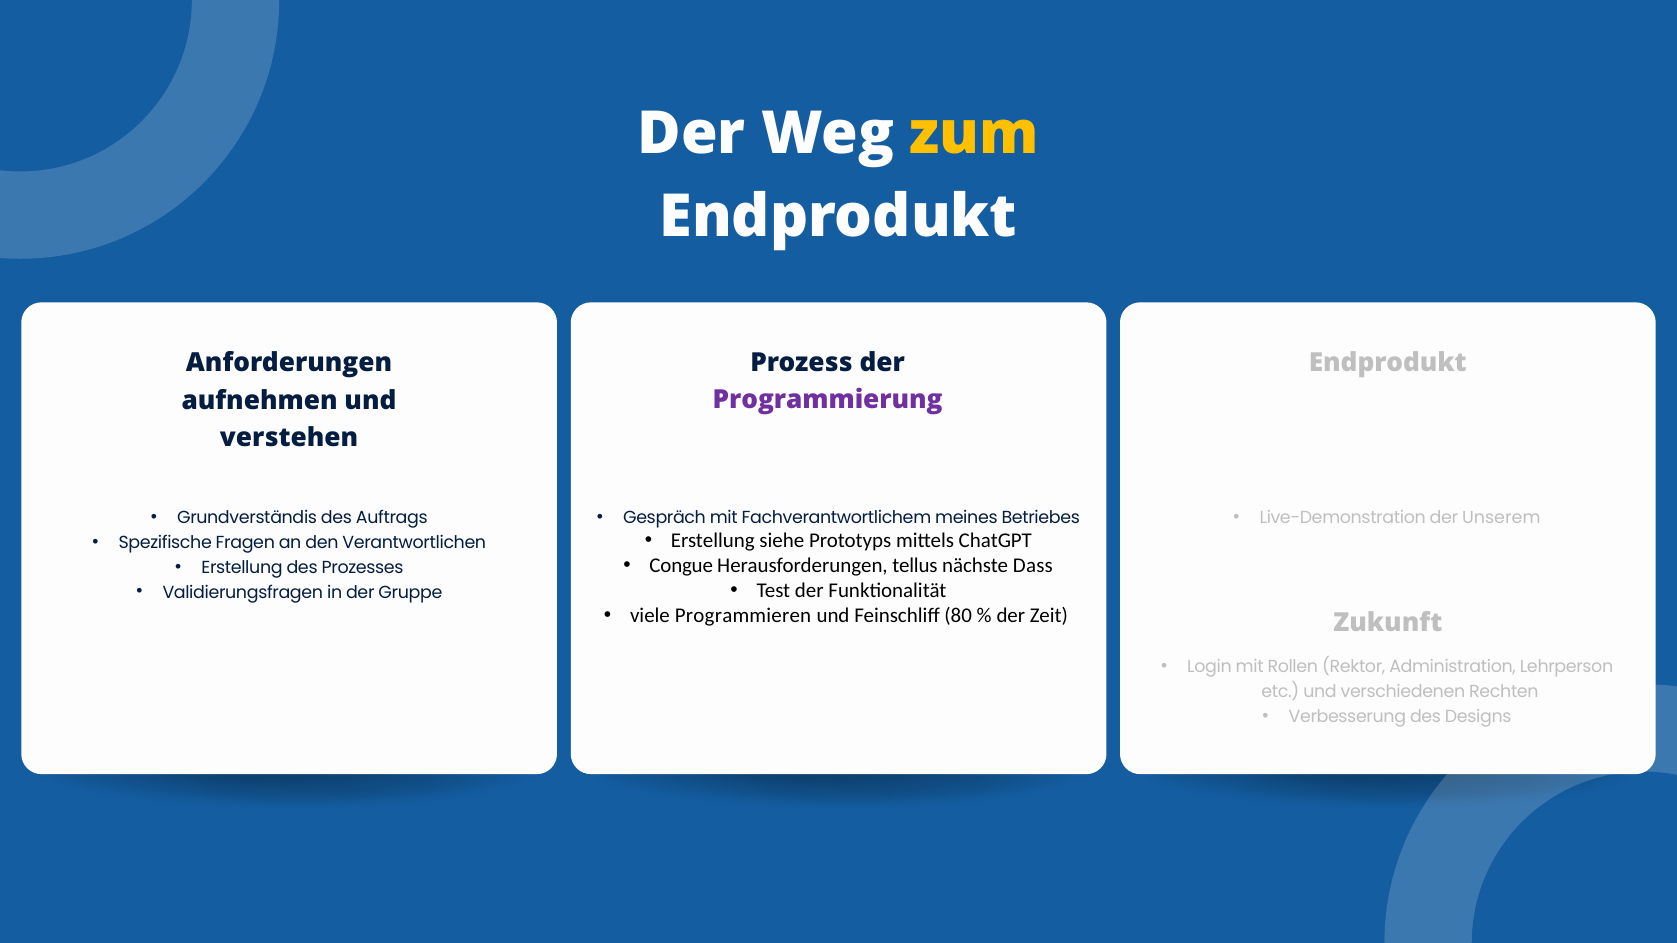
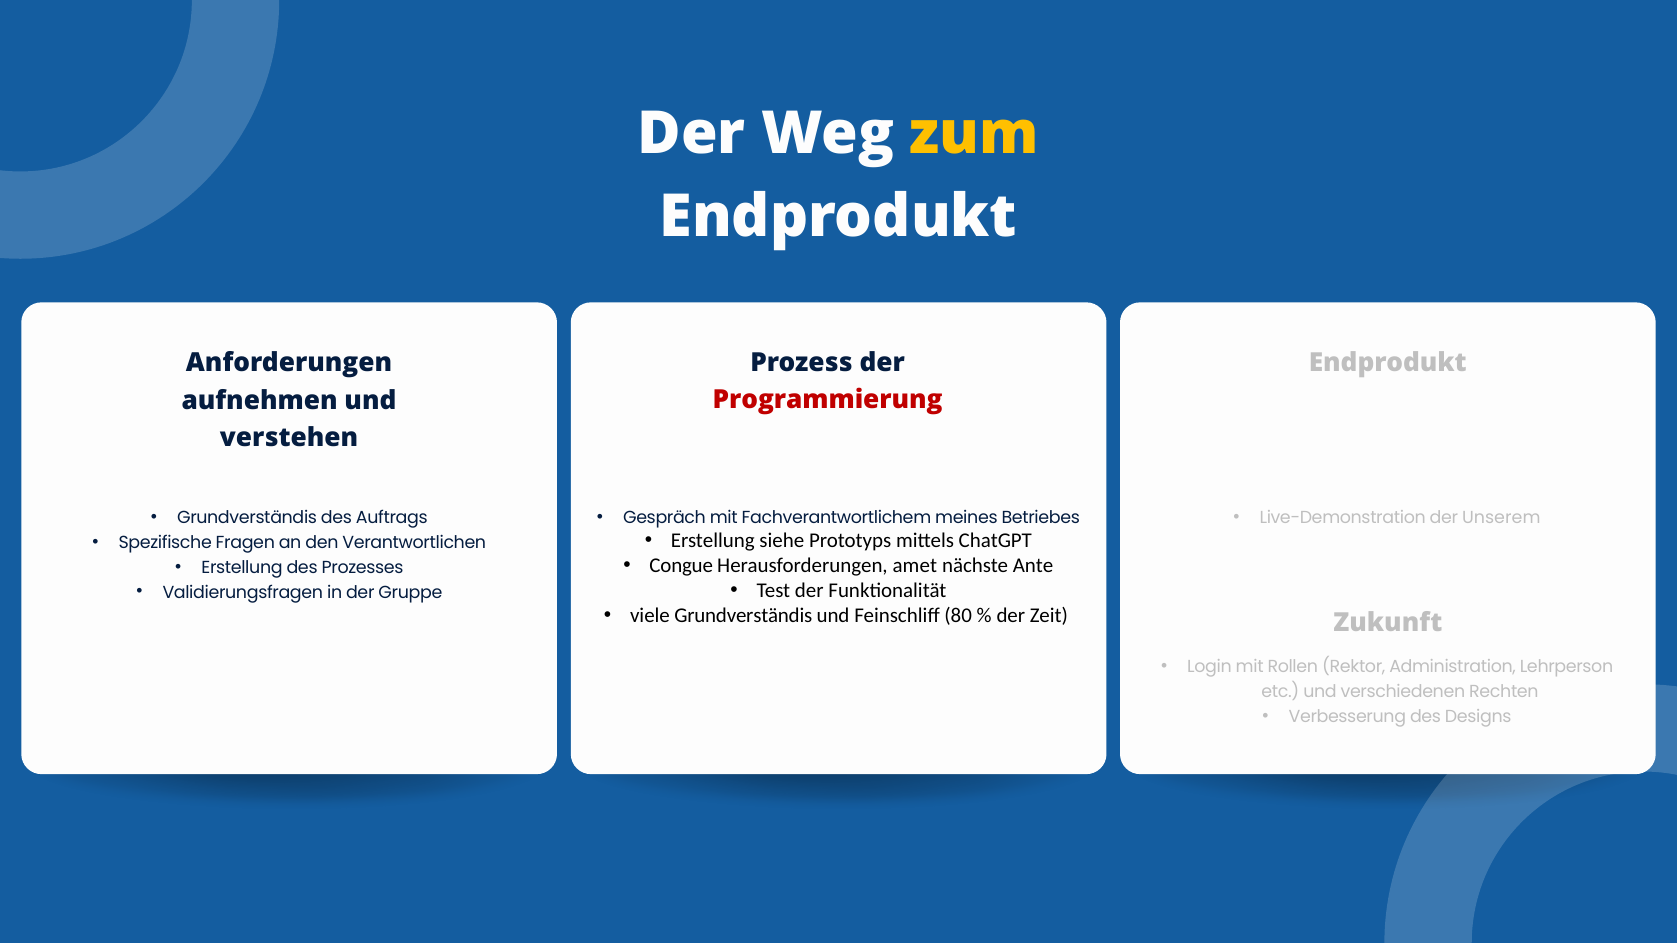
Programmierung colour: purple -> red
tellus: tellus -> amet
Dass: Dass -> Ante
viele Programmieren: Programmieren -> Grundverständis
